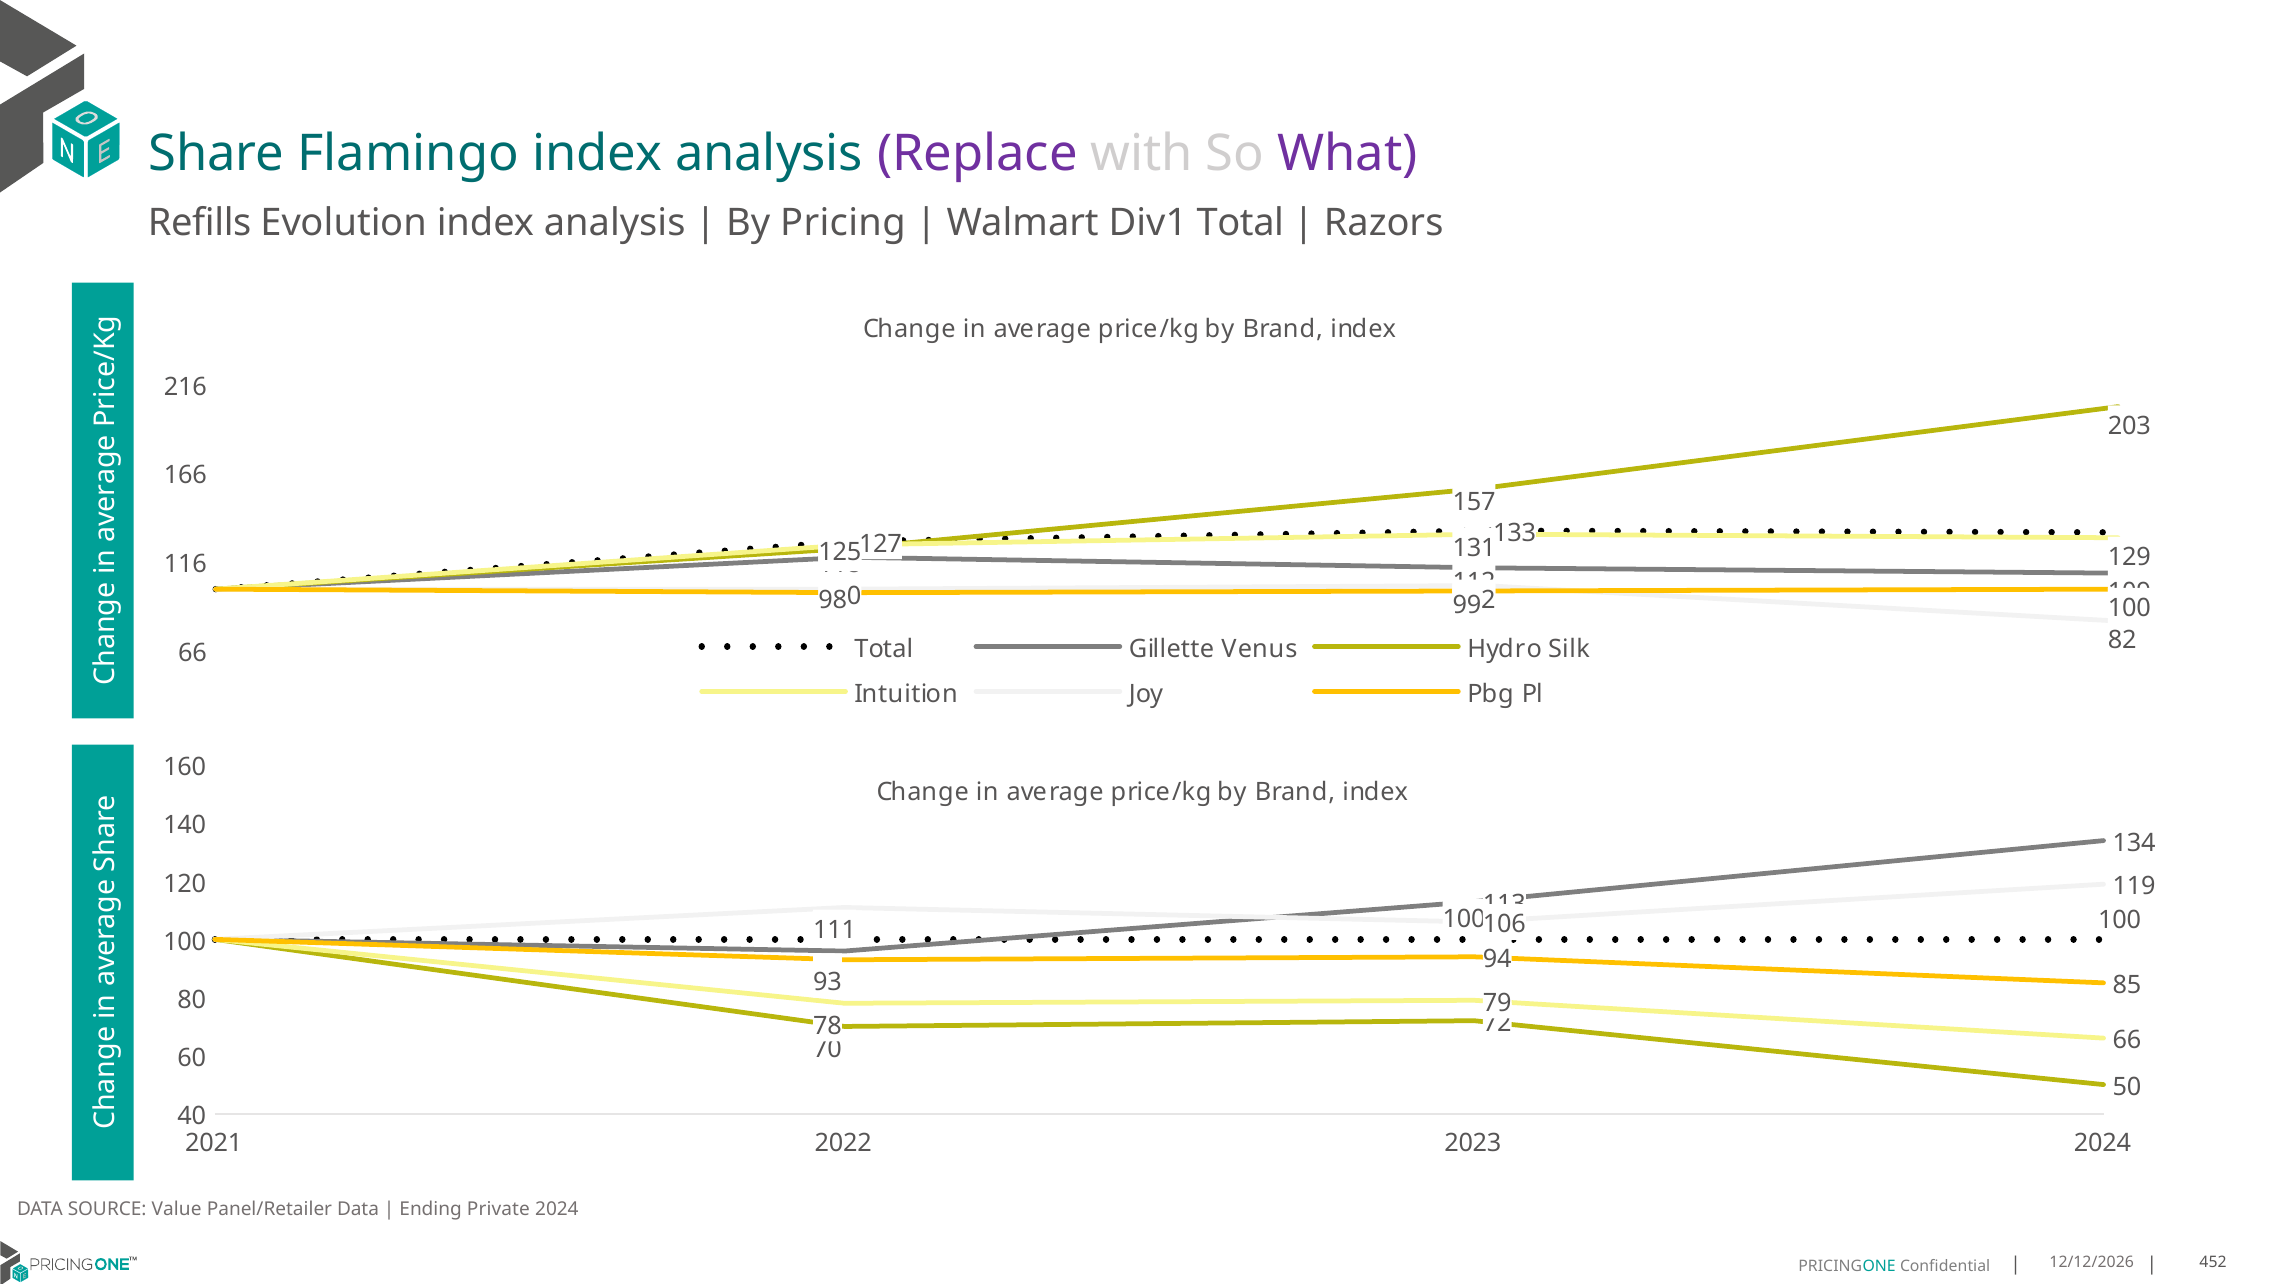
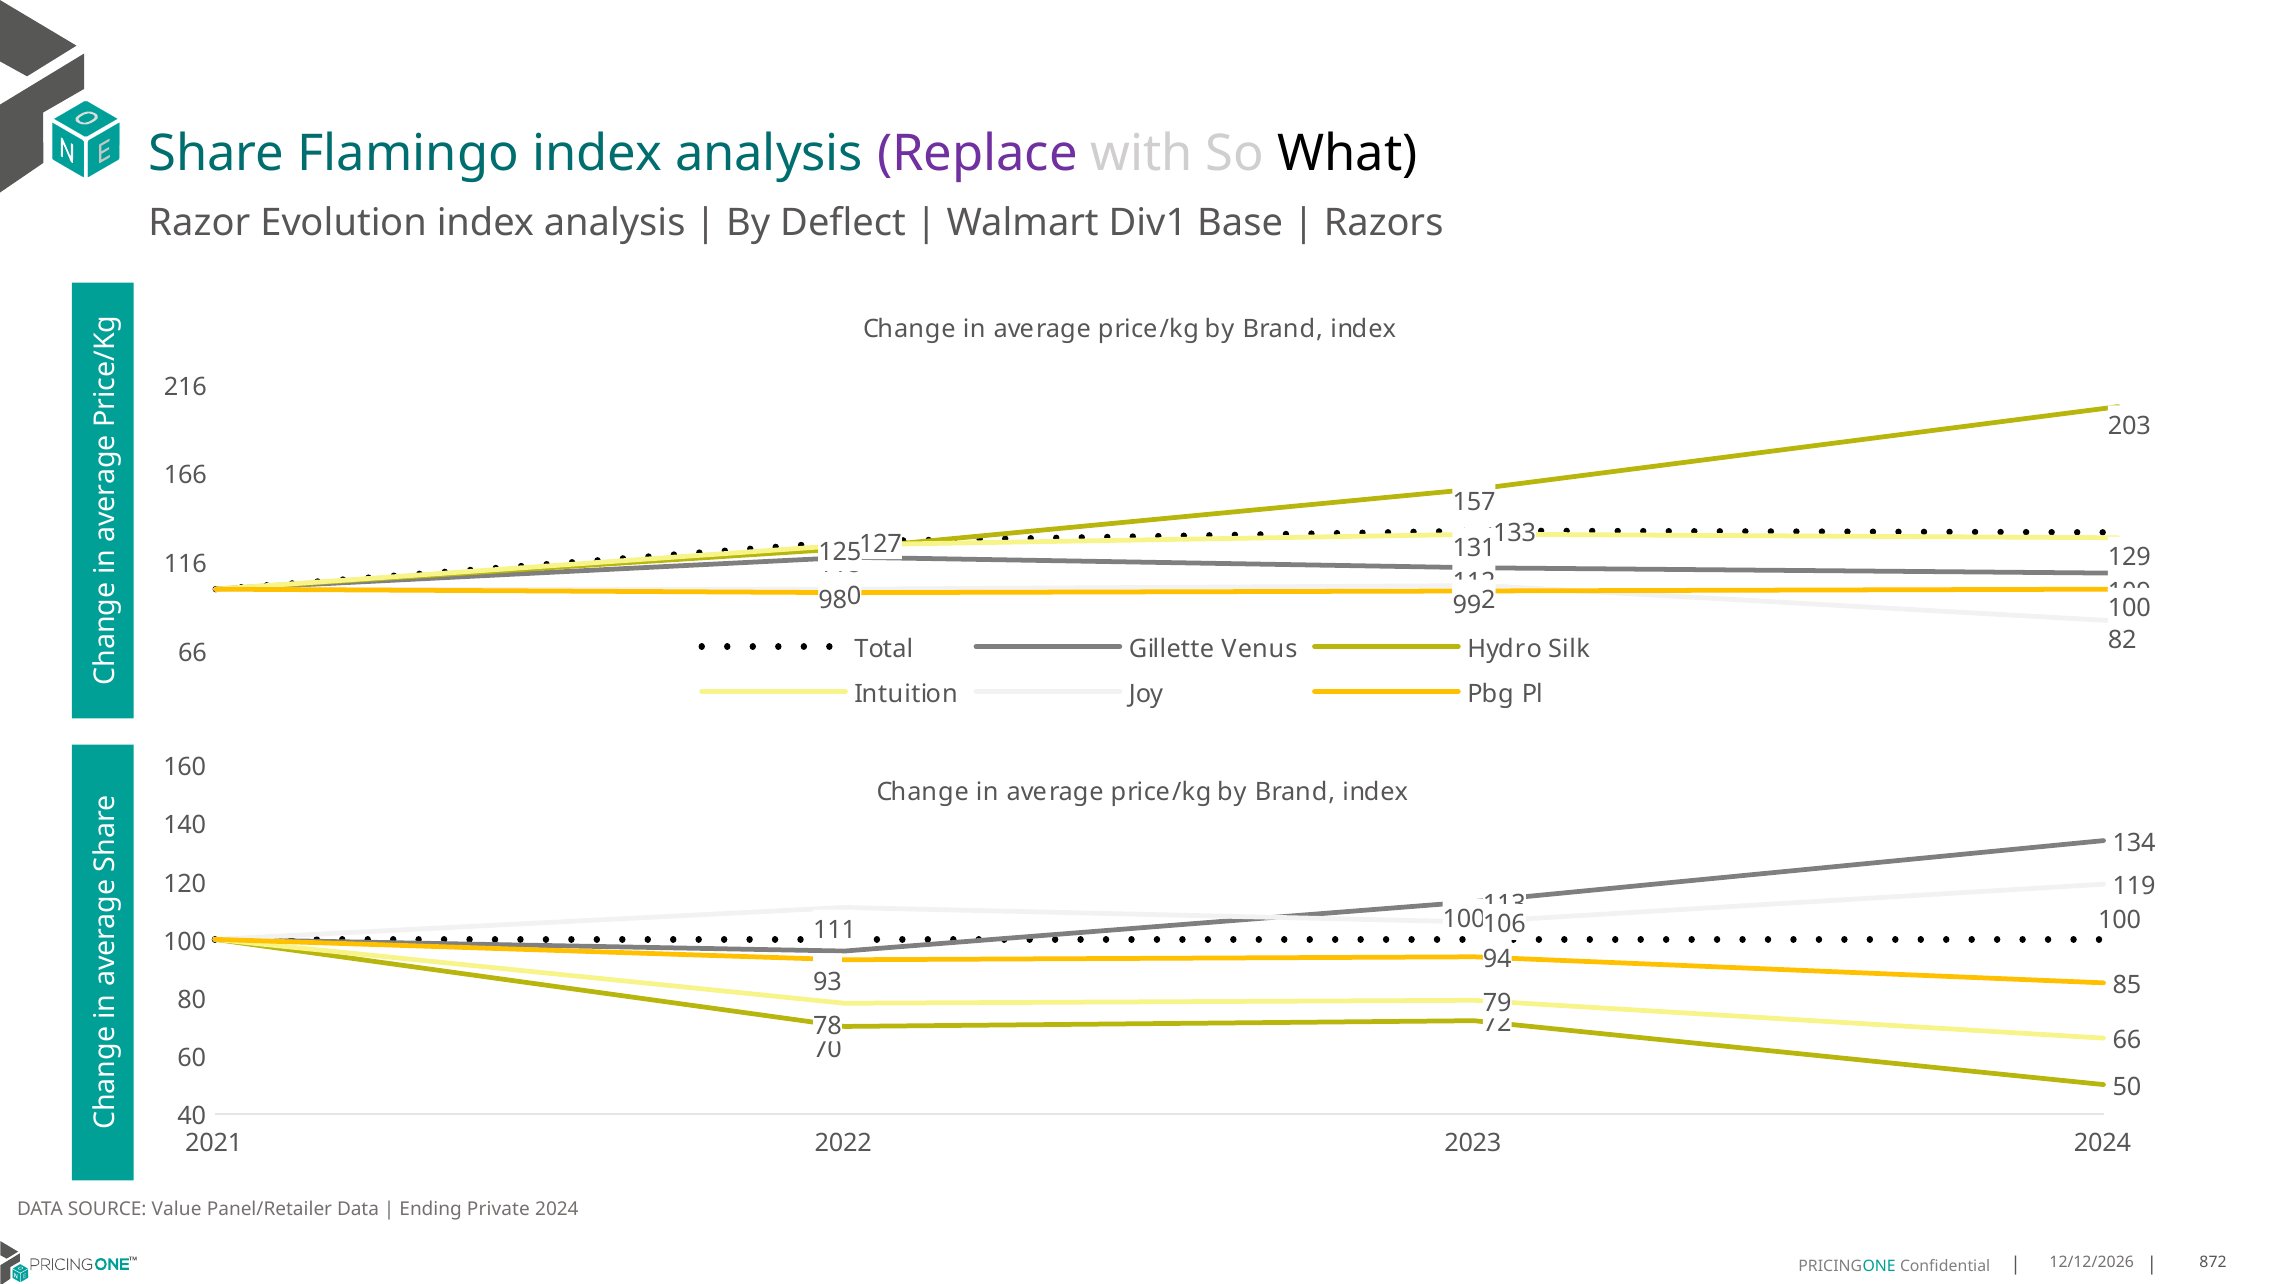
What colour: purple -> black
Refills: Refills -> Razor
Pricing: Pricing -> Deflect
Div1 Total: Total -> Base
452: 452 -> 872
